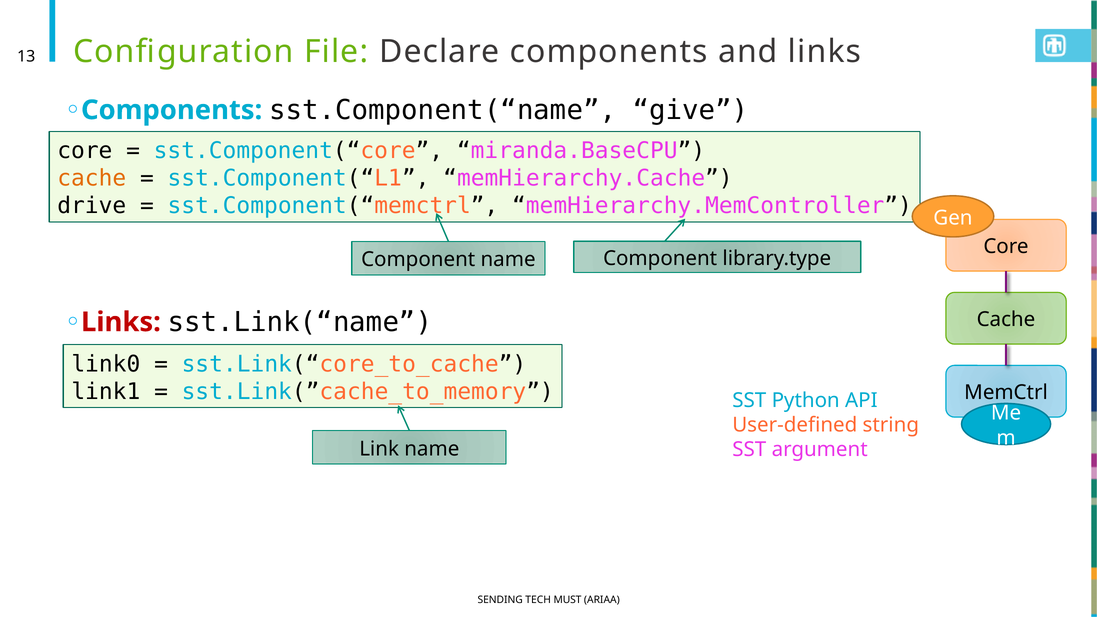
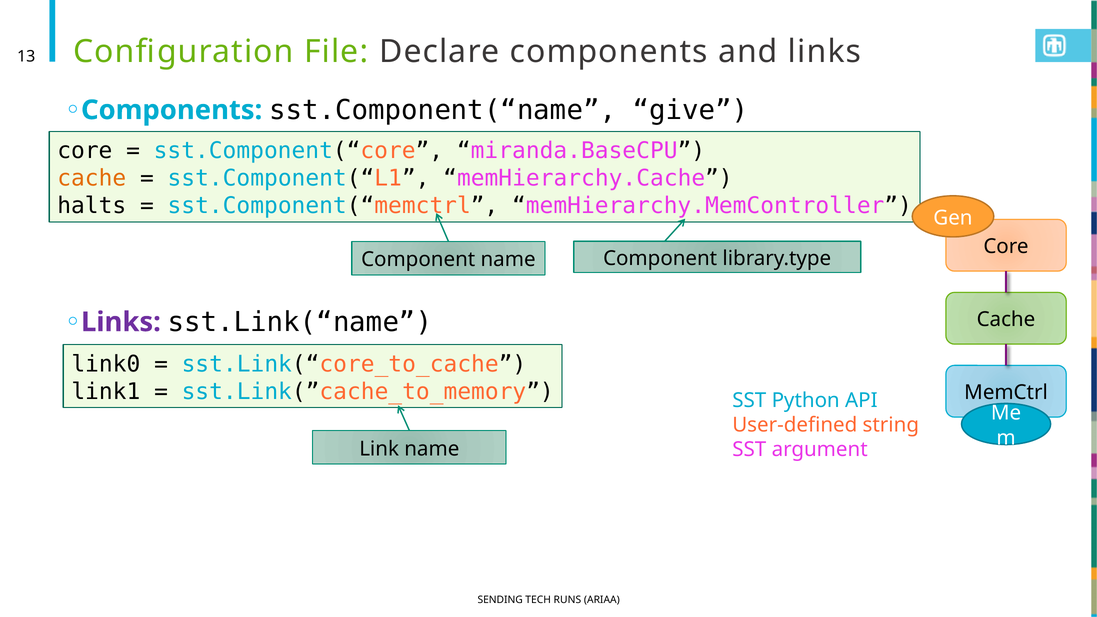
drive: drive -> halts
Links at (121, 322) colour: red -> purple
MUST: MUST -> RUNS
